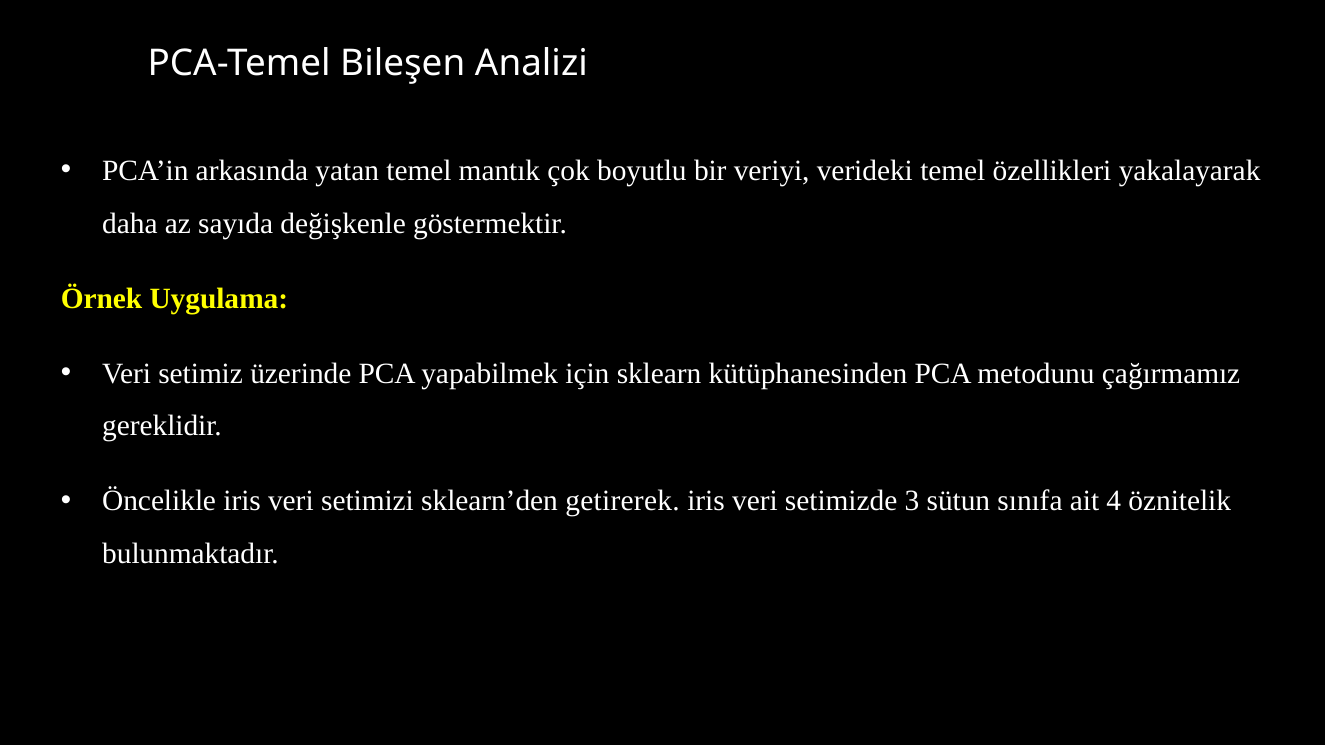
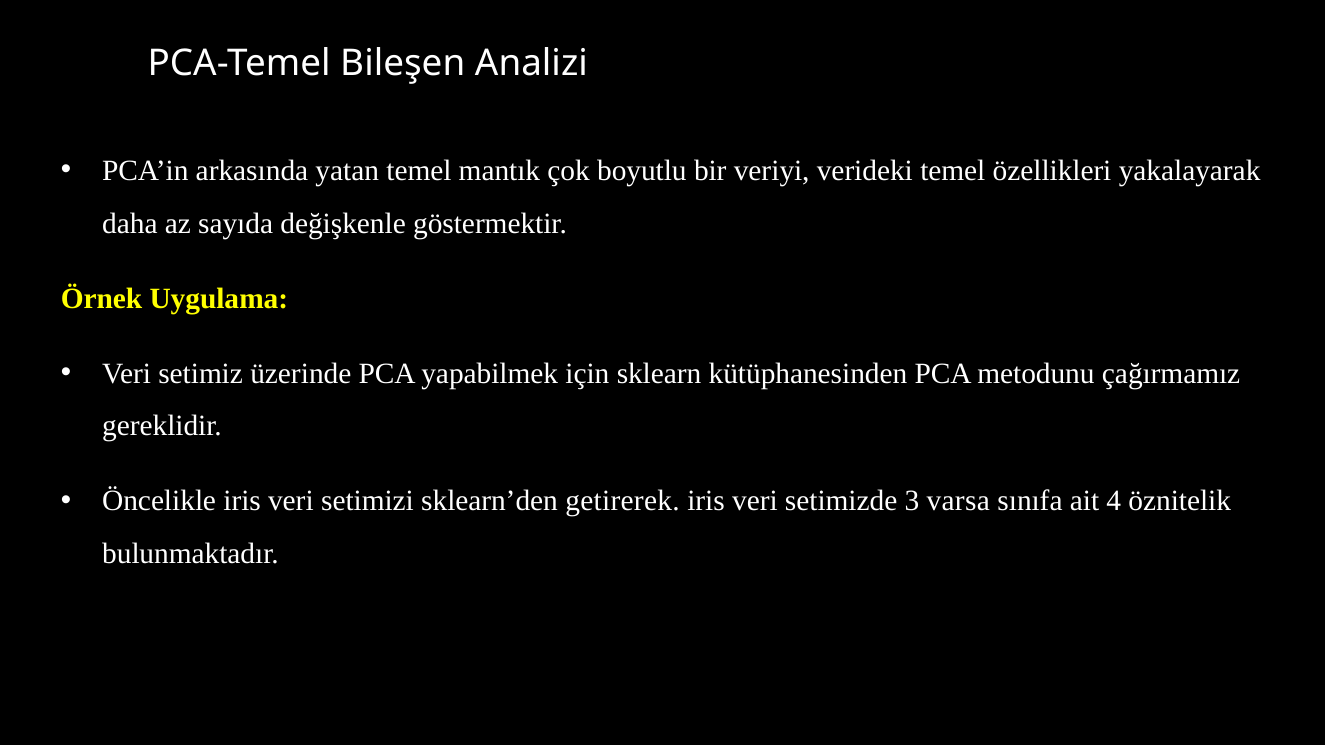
sütun: sütun -> varsa
